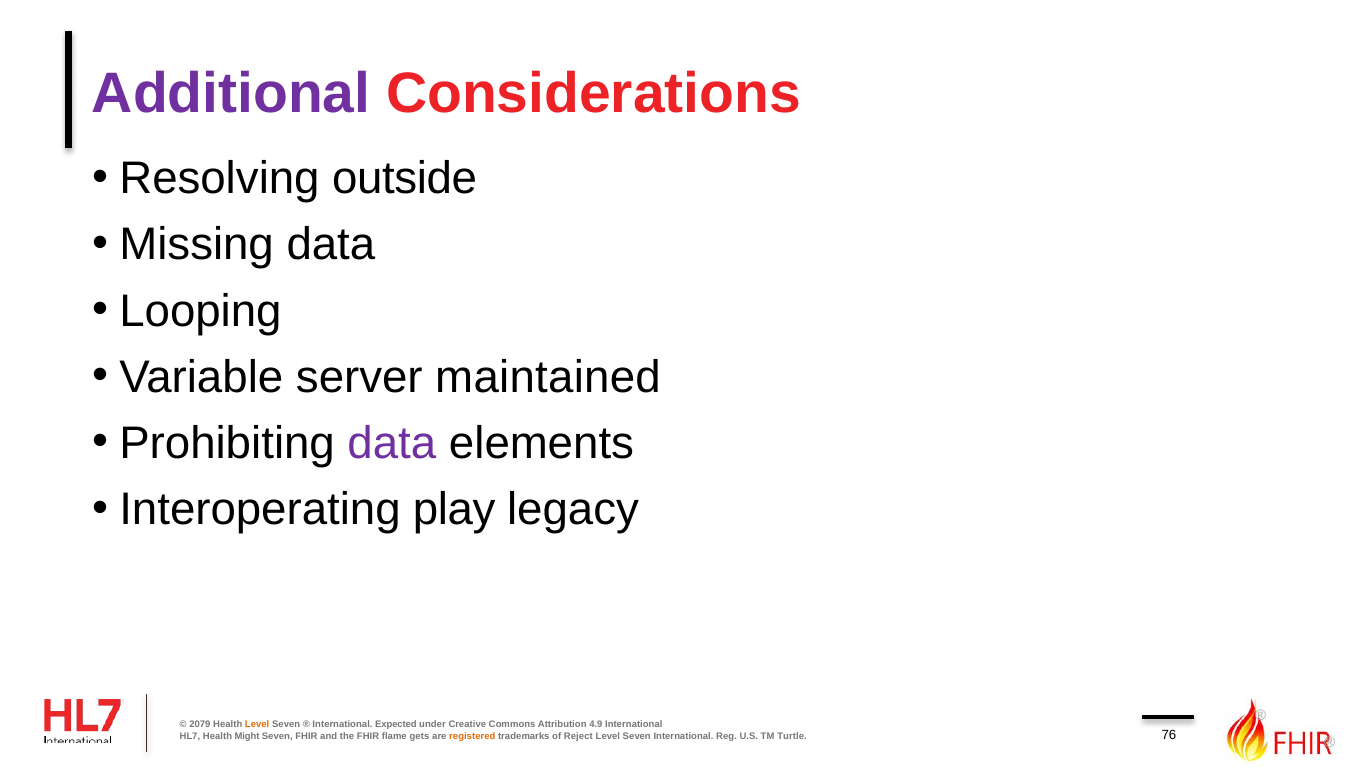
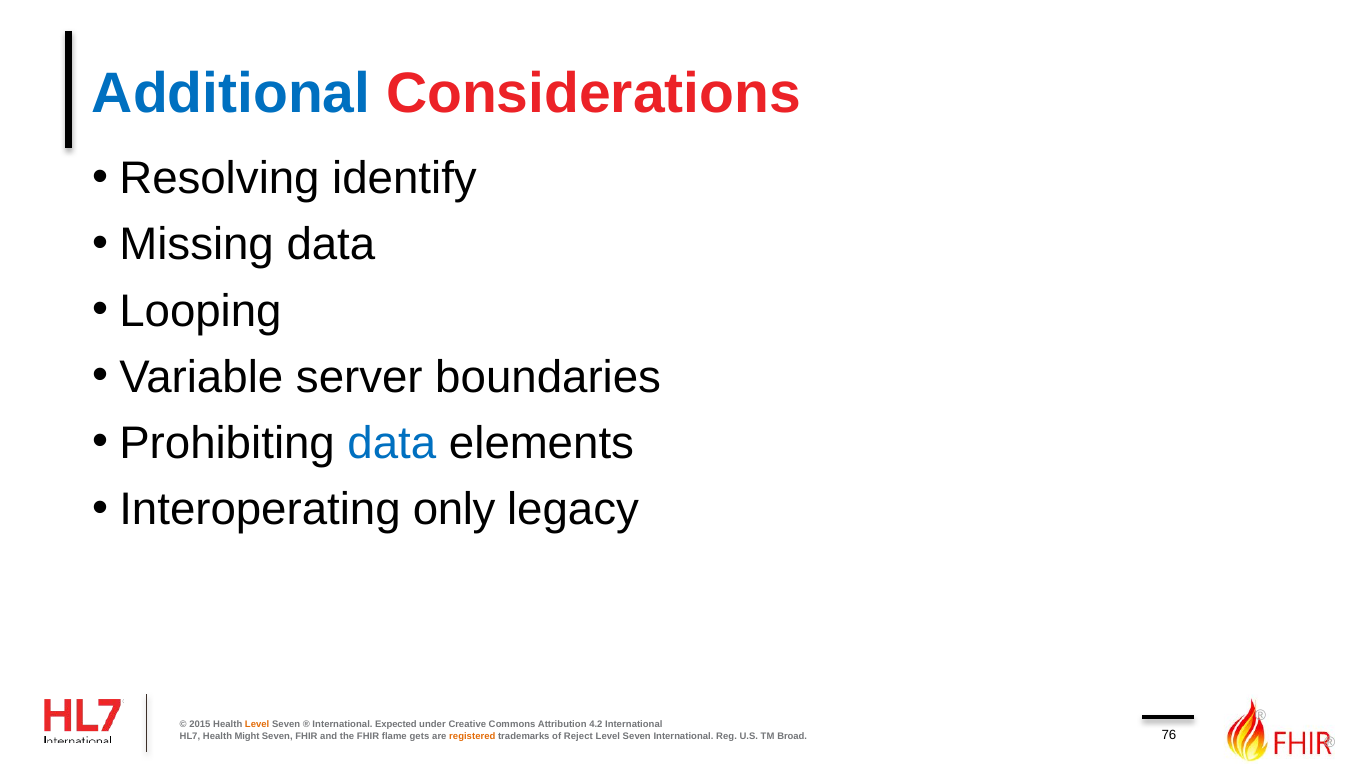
Additional colour: purple -> blue
outside: outside -> identify
maintained: maintained -> boundaries
data at (392, 443) colour: purple -> blue
play: play -> only
2079: 2079 -> 2015
4.9: 4.9 -> 4.2
Turtle: Turtle -> Broad
